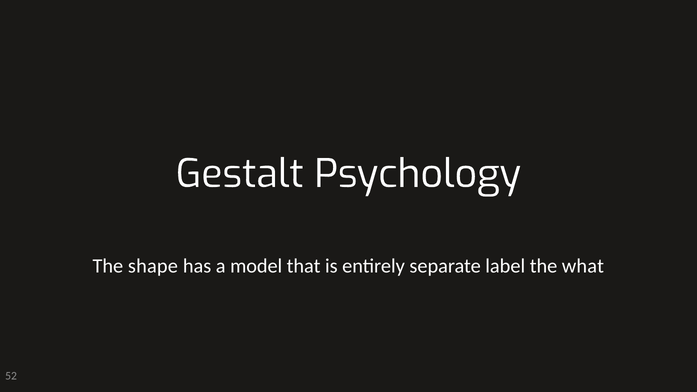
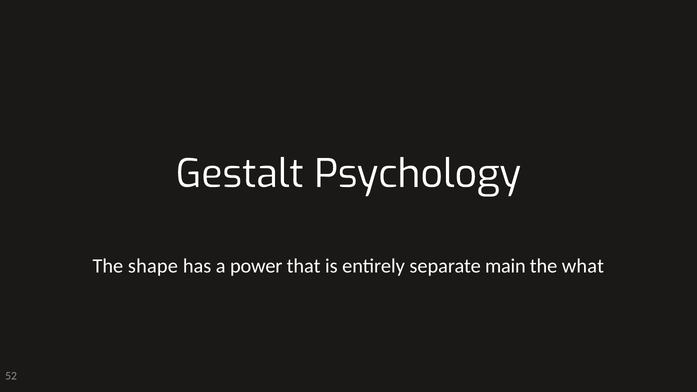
model: model -> power
label: label -> main
